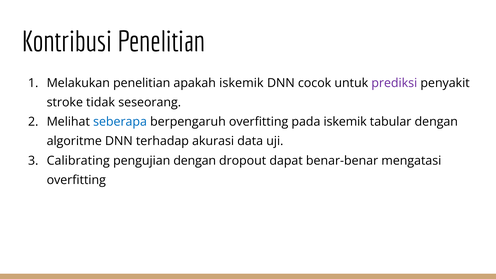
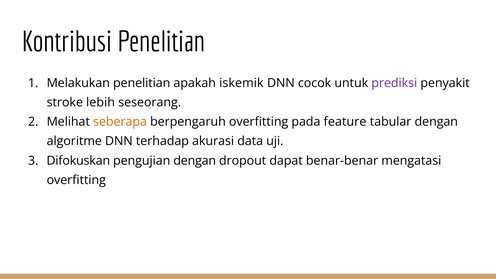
tidak: tidak -> lebih
seberapa colour: blue -> orange
pada iskemik: iskemik -> feature
Calibrating: Calibrating -> Difokuskan
